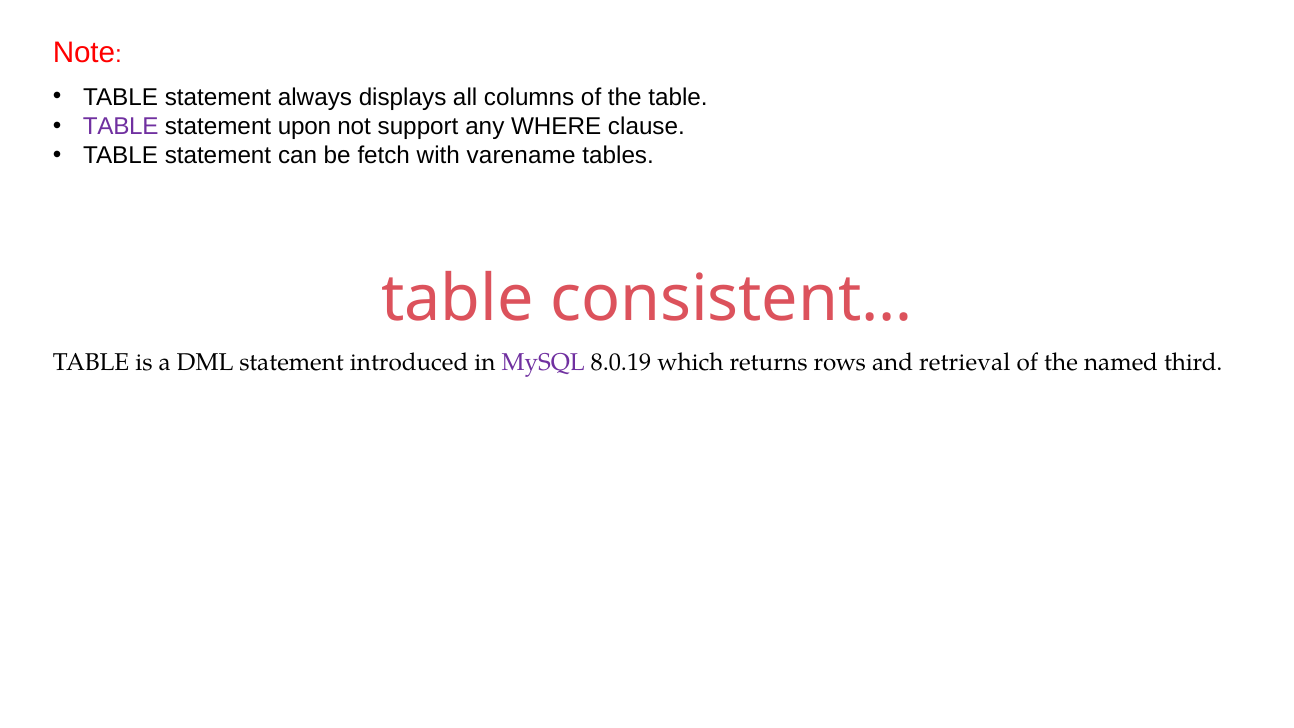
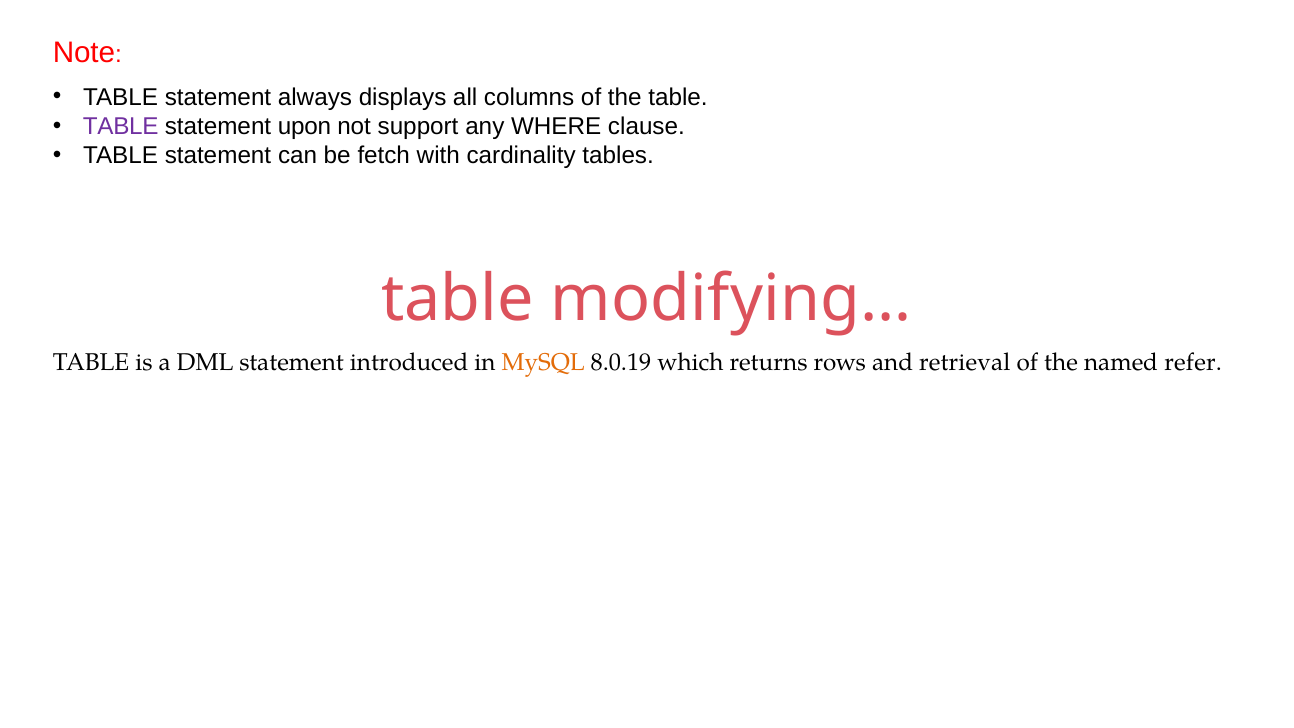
varename: varename -> cardinality
consistent…: consistent… -> modifying…
MySQL colour: purple -> orange
third: third -> refer
